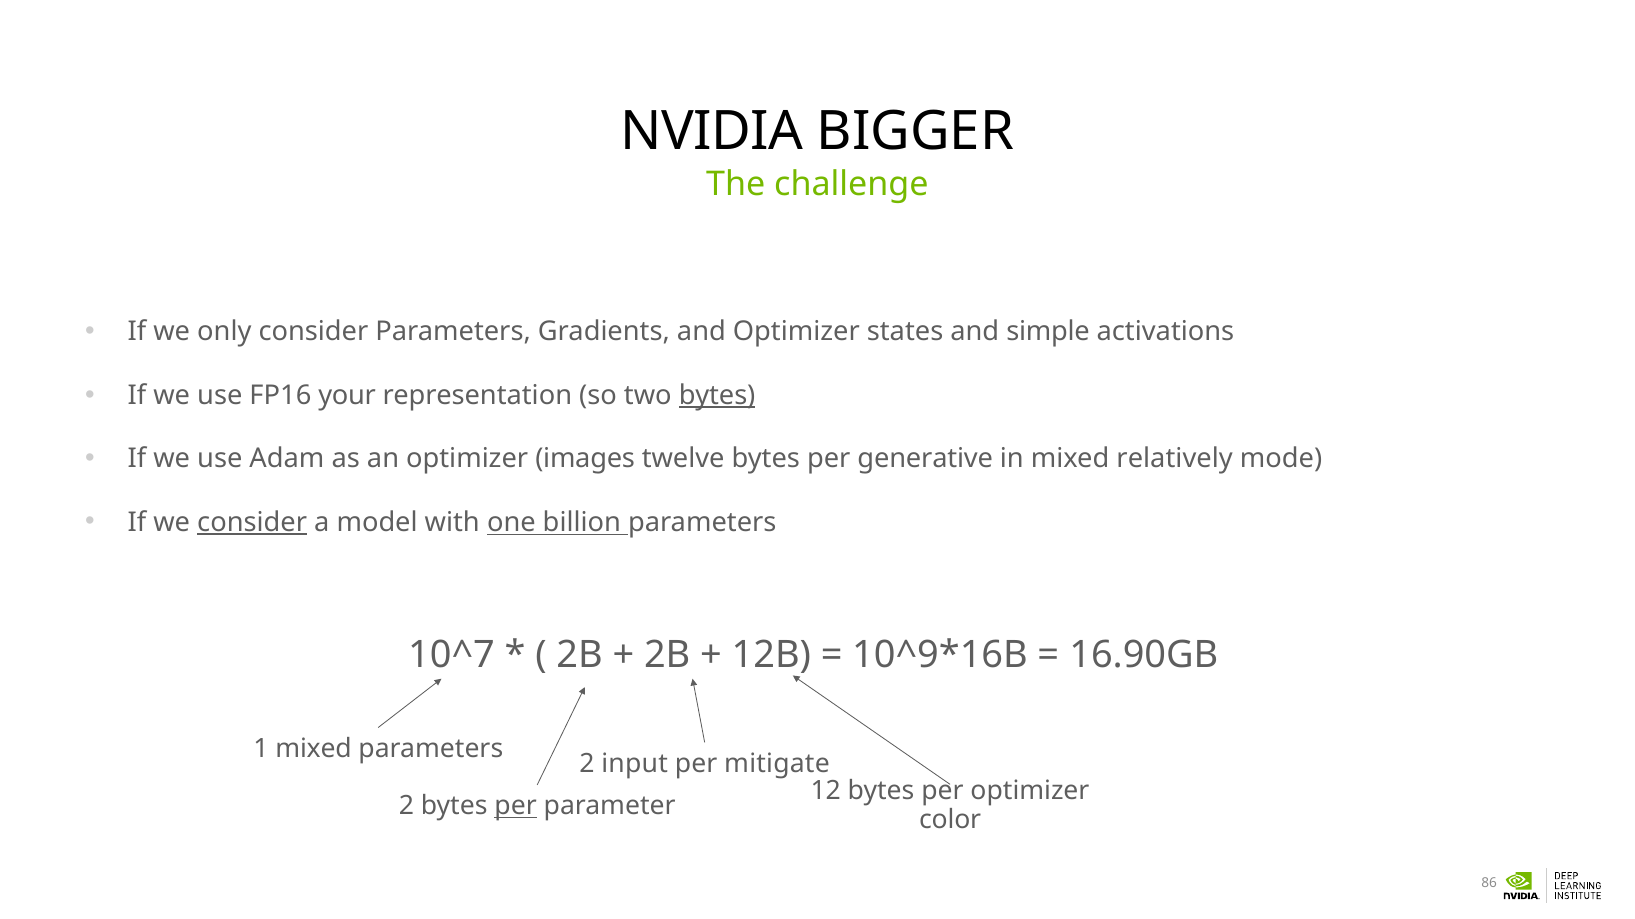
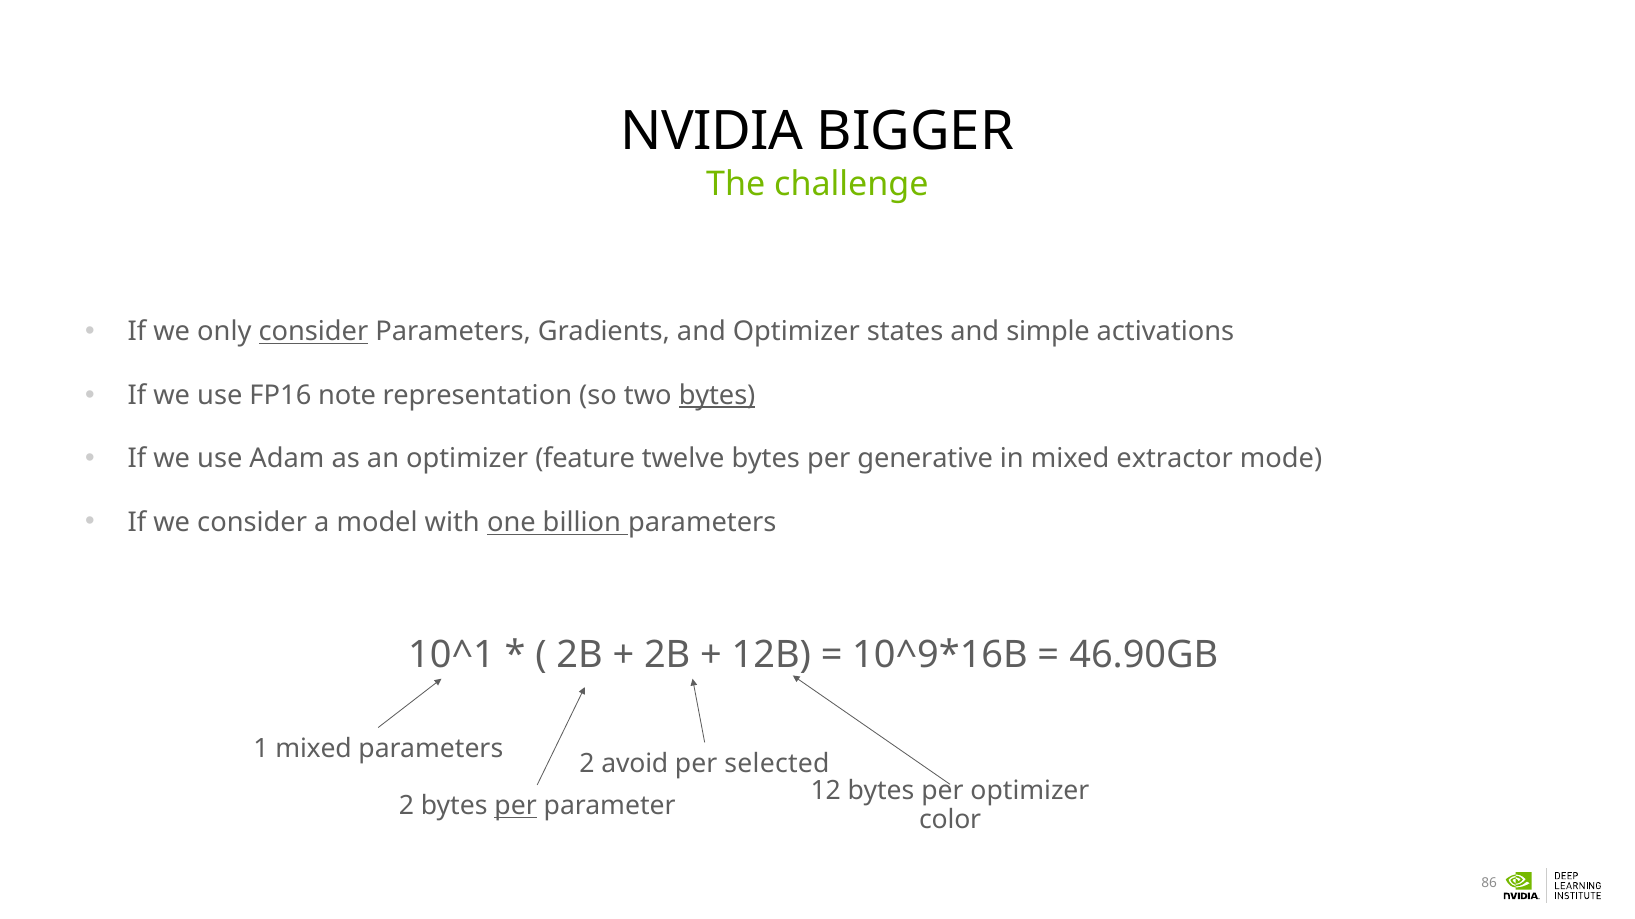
consider at (313, 332) underline: none -> present
your: your -> note
images: images -> feature
relatively: relatively -> extractor
consider at (252, 522) underline: present -> none
10^7: 10^7 -> 10^1
16.90GB: 16.90GB -> 46.90GB
input: input -> avoid
mitigate: mitigate -> selected
